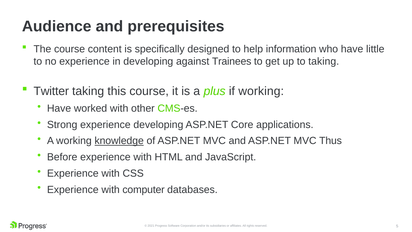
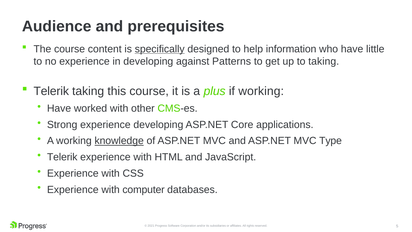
specifically underline: none -> present
Trainees: Trainees -> Patterns
Twitter at (51, 91): Twitter -> Telerik
Thus: Thus -> Type
Before at (62, 157): Before -> Telerik
